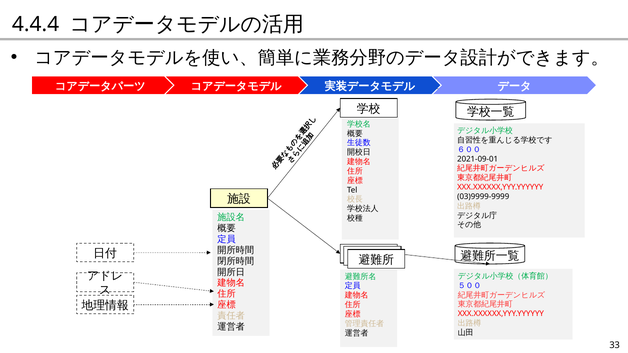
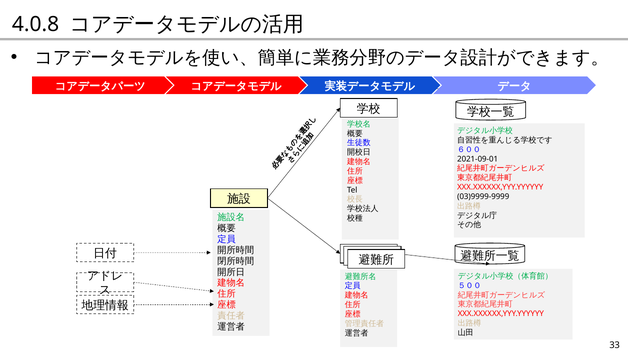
4.4.4: 4.4.4 -> 4.0.8
